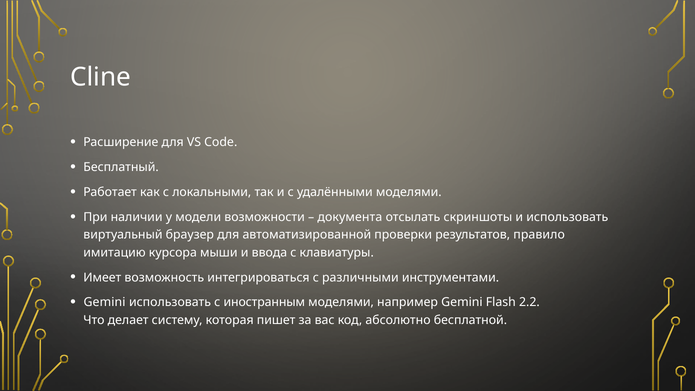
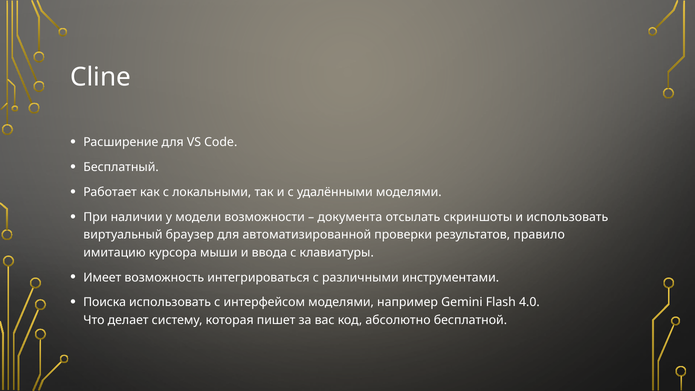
Gemini at (105, 302): Gemini -> Поиска
иностранным: иностранным -> интерфейсом
2.2: 2.2 -> 4.0
